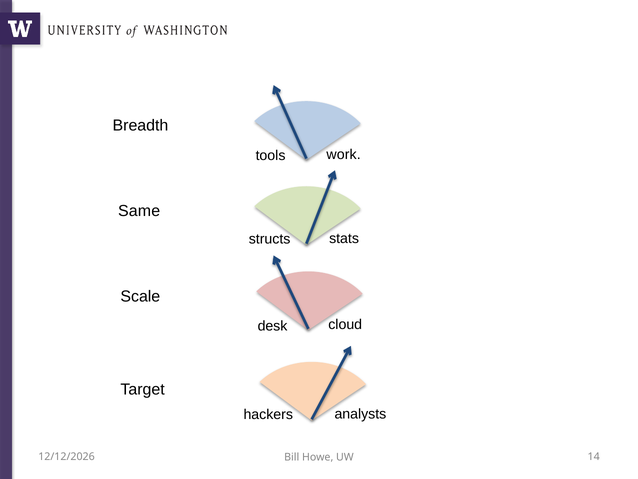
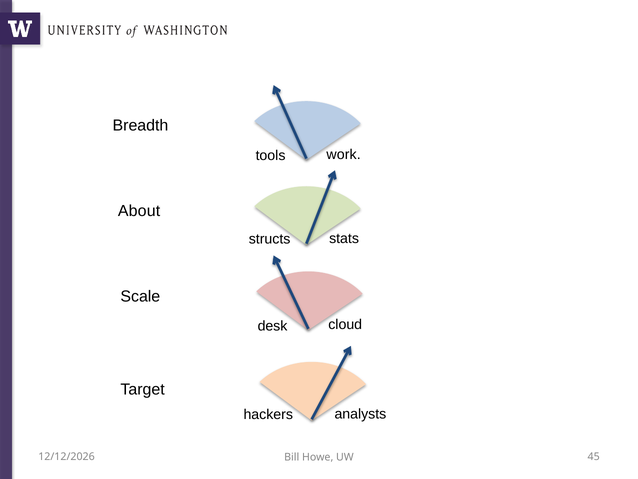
Same: Same -> About
14: 14 -> 45
